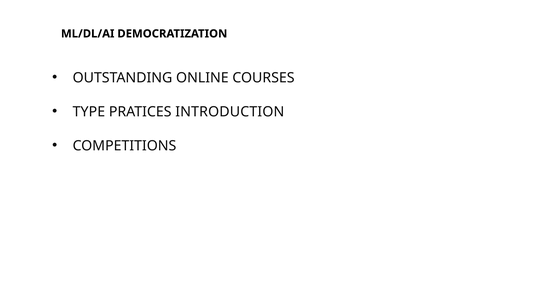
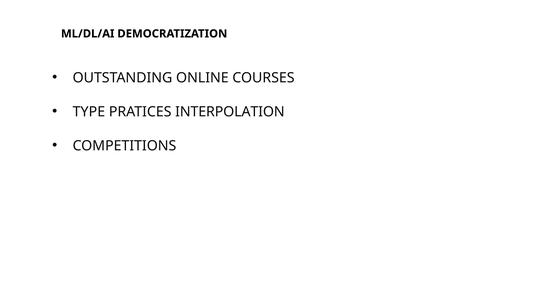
INTRODUCTION: INTRODUCTION -> INTERPOLATION
